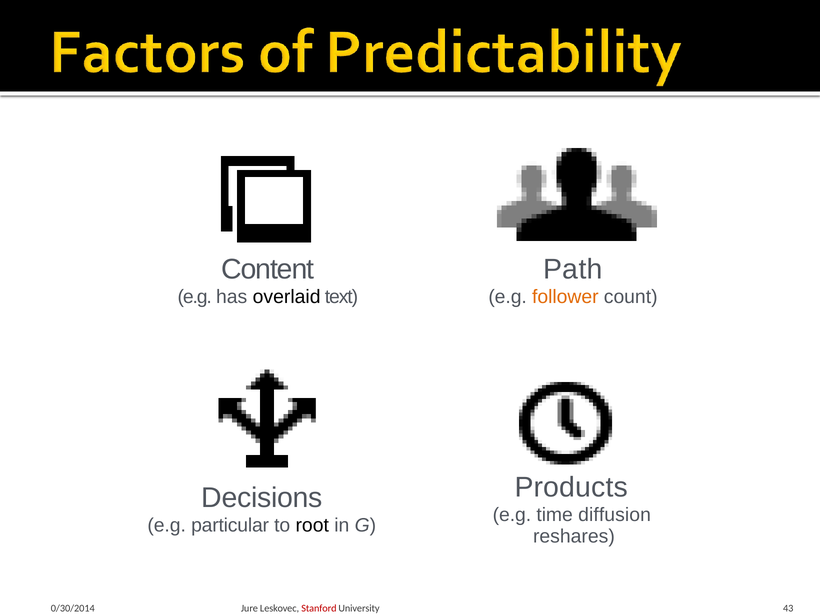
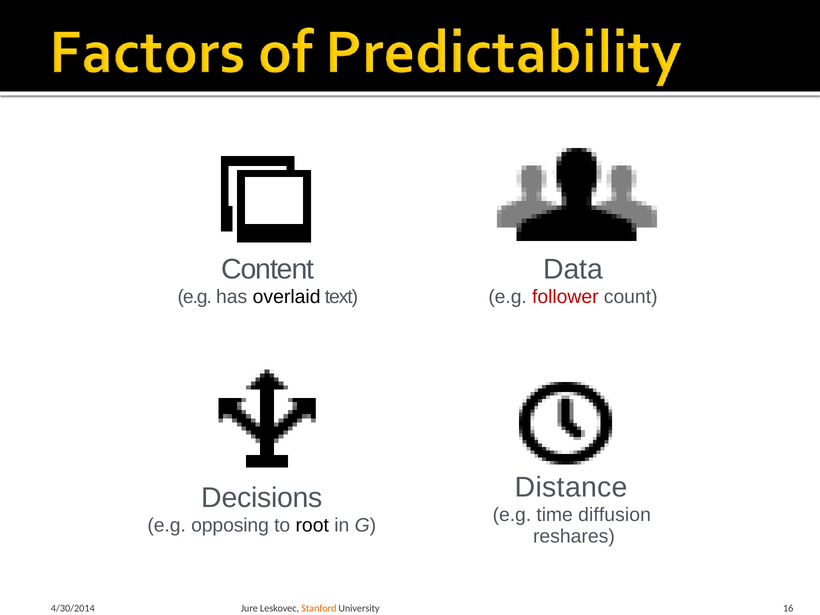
Path: Path -> Data
follower colour: orange -> red
Products: Products -> Distance
particular: particular -> opposing
0/30/2014: 0/30/2014 -> 4/30/2014
Stanford colour: red -> orange
43: 43 -> 16
